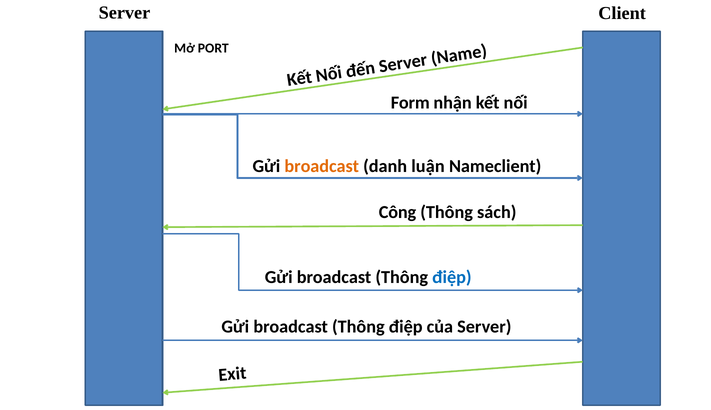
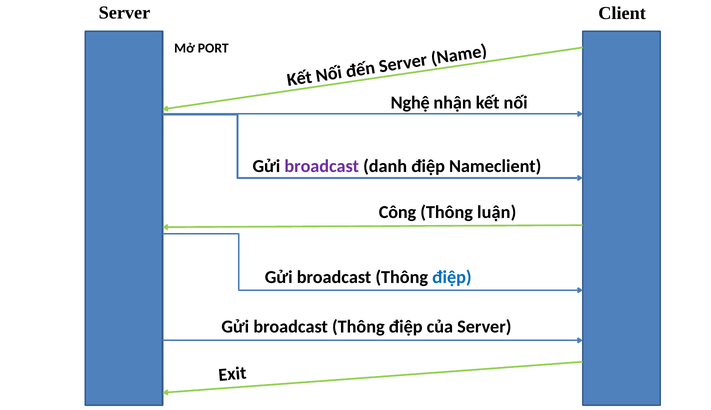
Form: Form -> Nghệ
broadcast at (322, 166) colour: orange -> purple
danh luận: luận -> điệp
sách: sách -> luận
